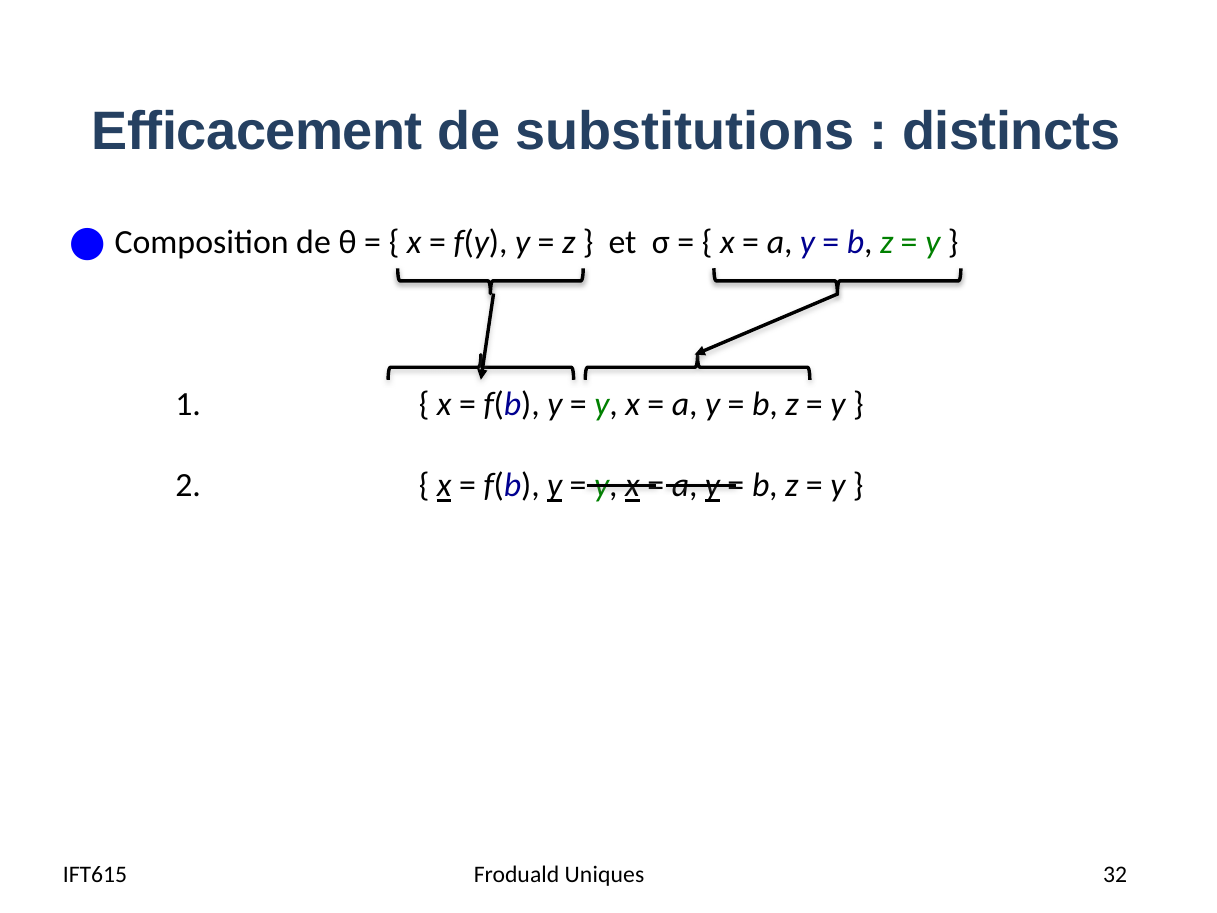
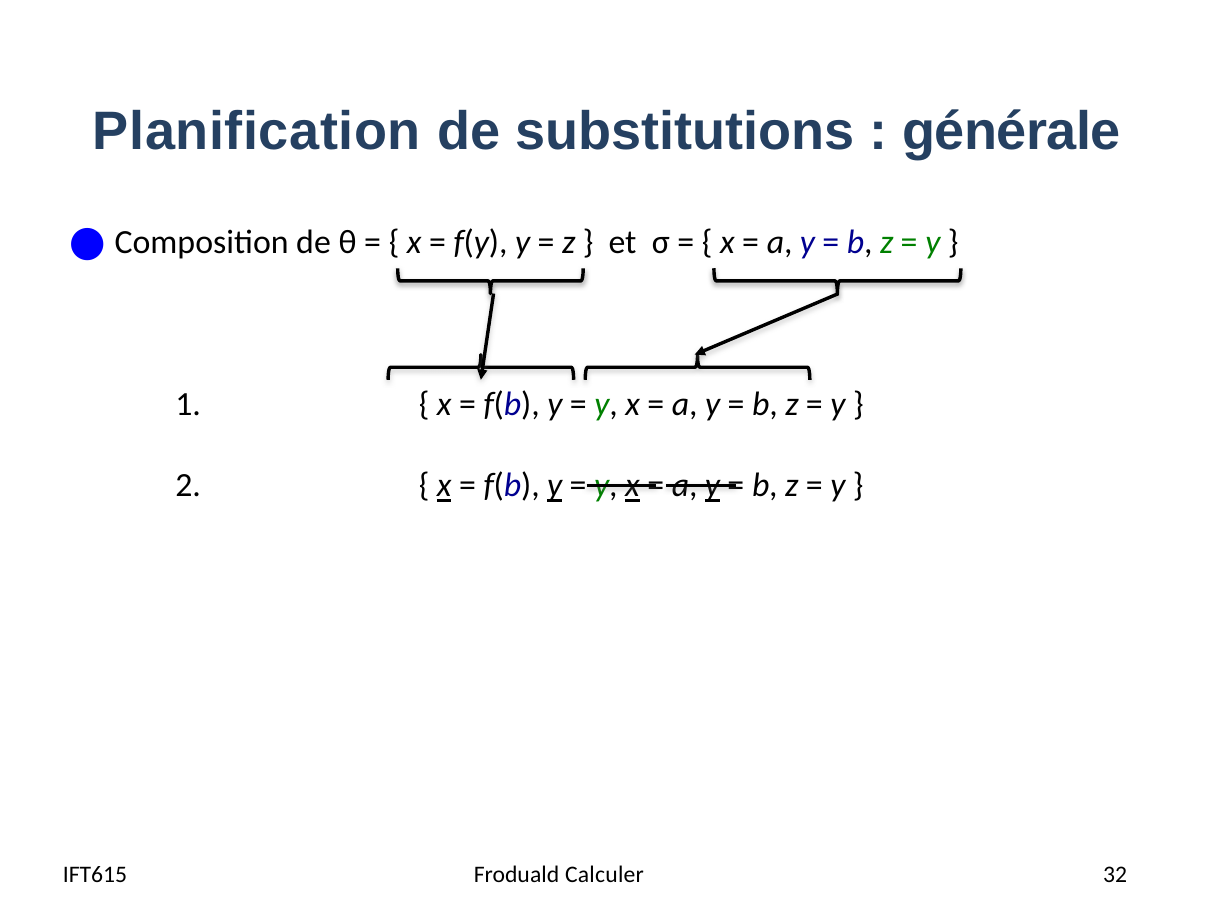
Efficacement: Efficacement -> Planification
distincts: distincts -> générale
Uniques: Uniques -> Calculer
